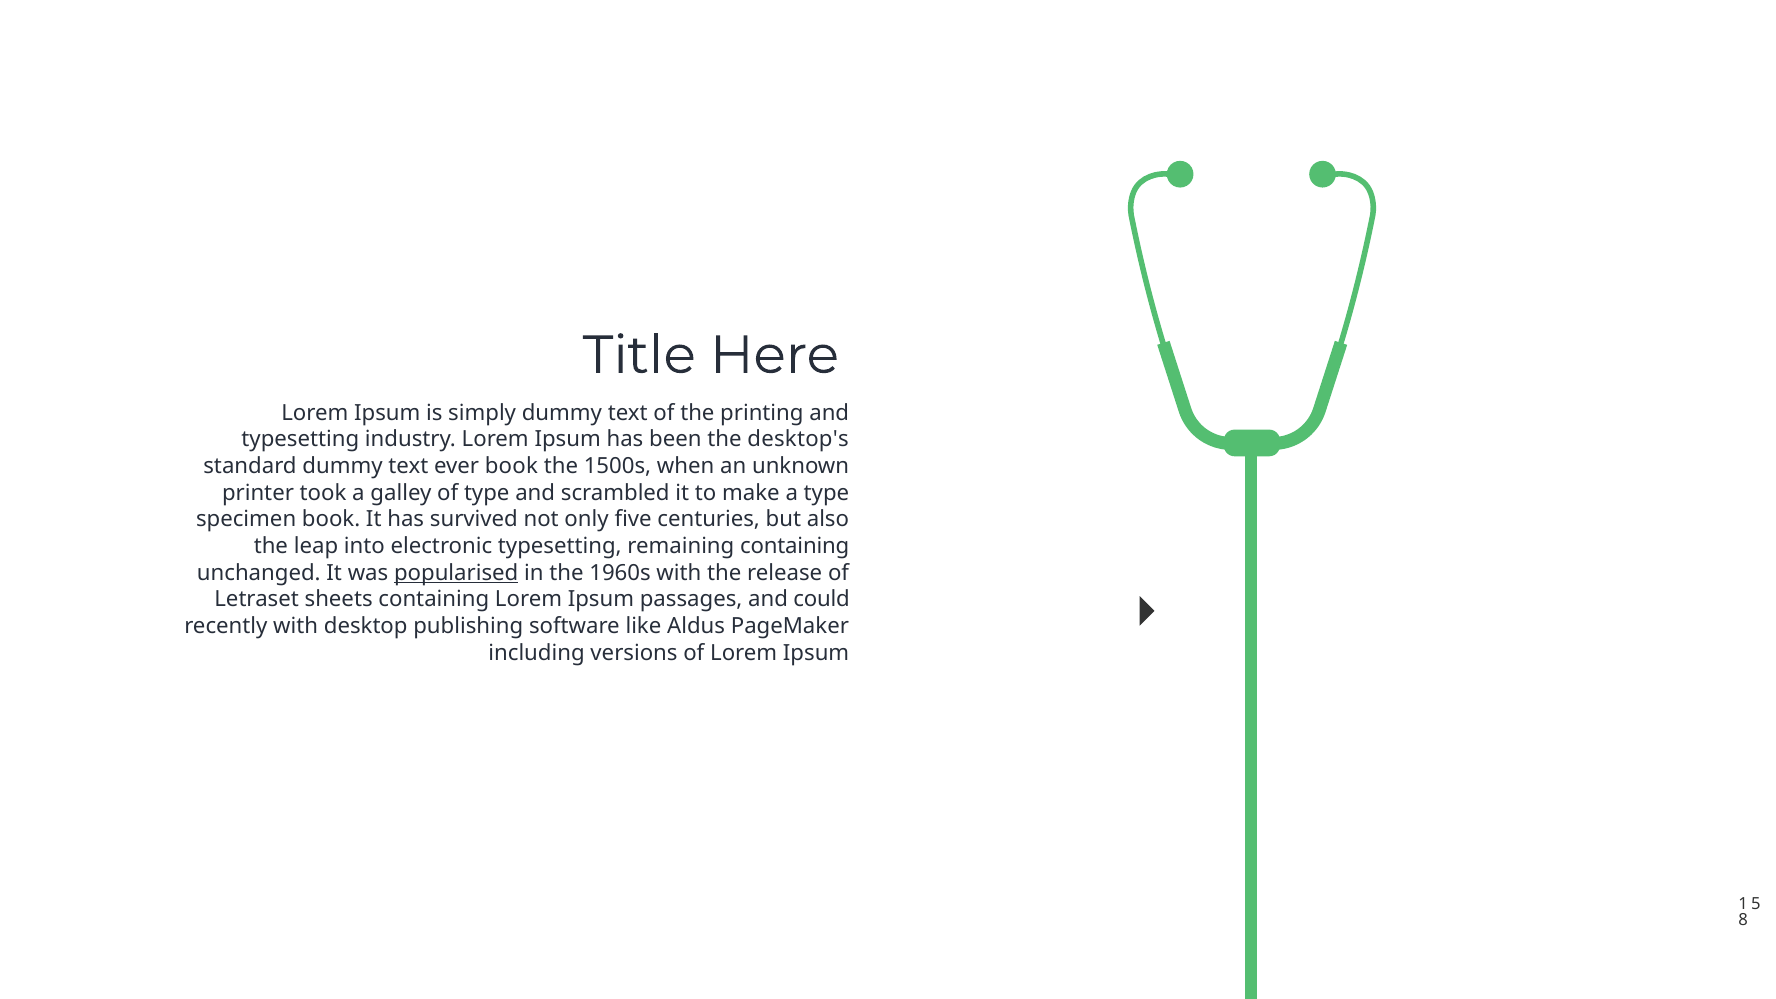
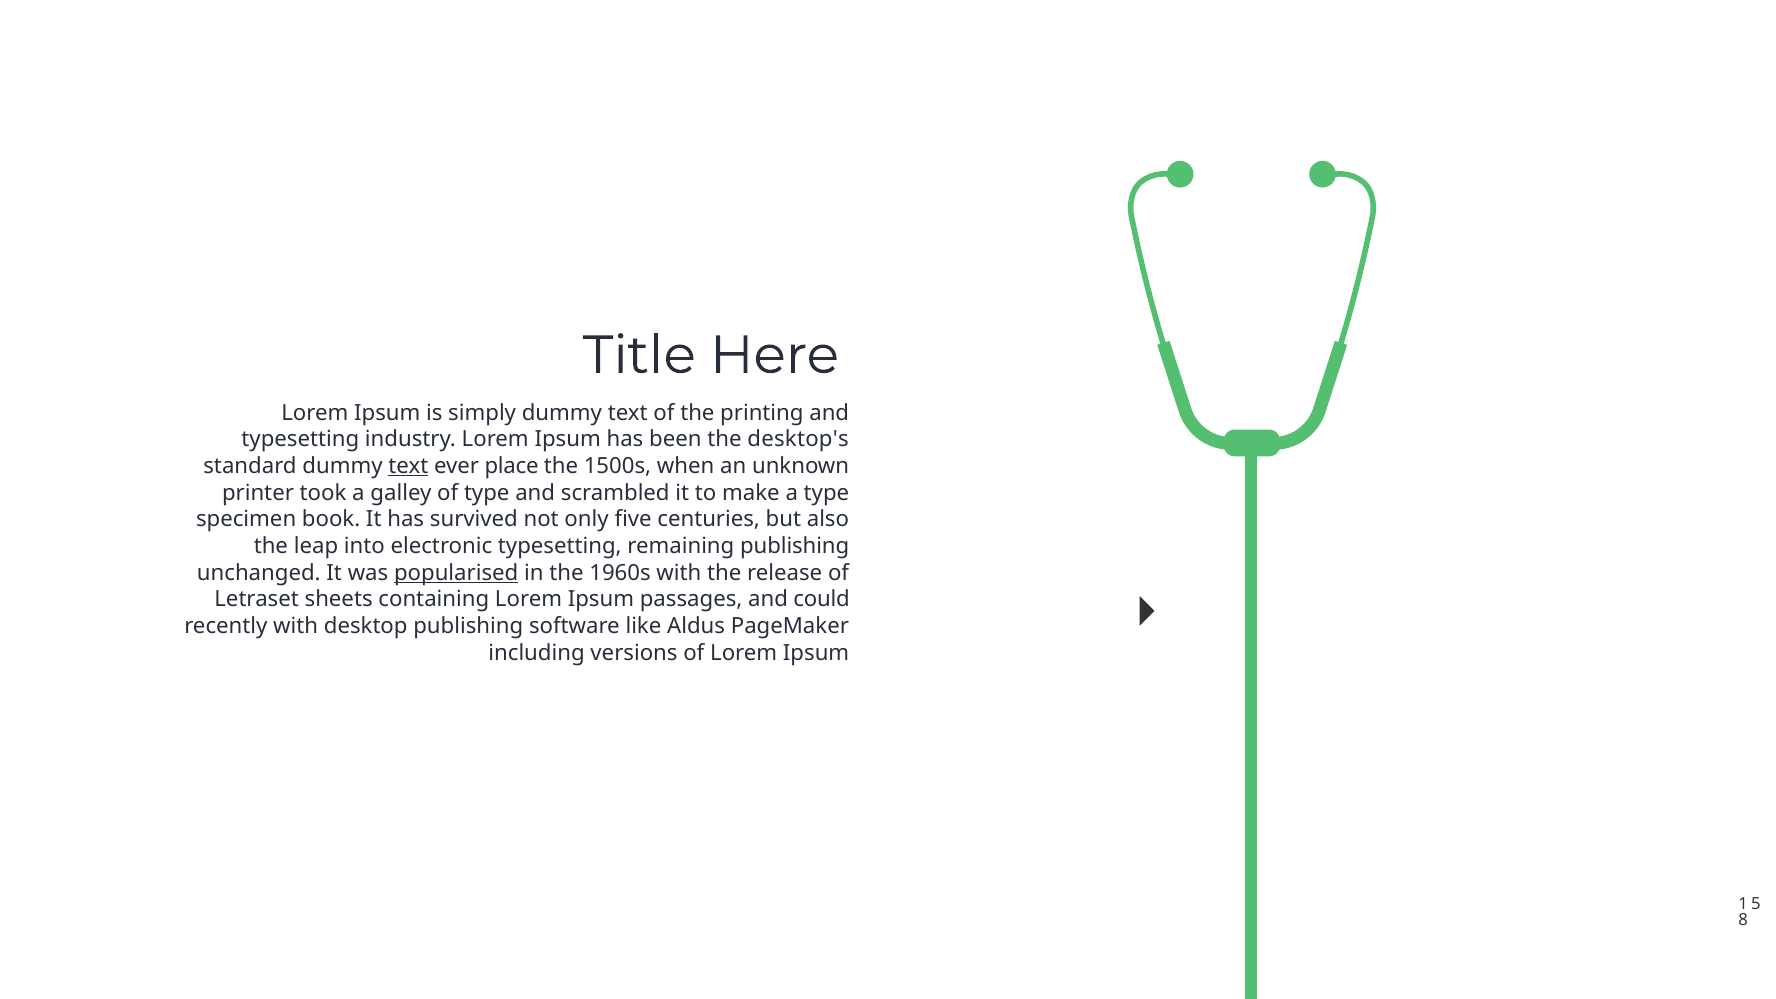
text at (408, 466) underline: none -> present
ever book: book -> place
remaining containing: containing -> publishing
